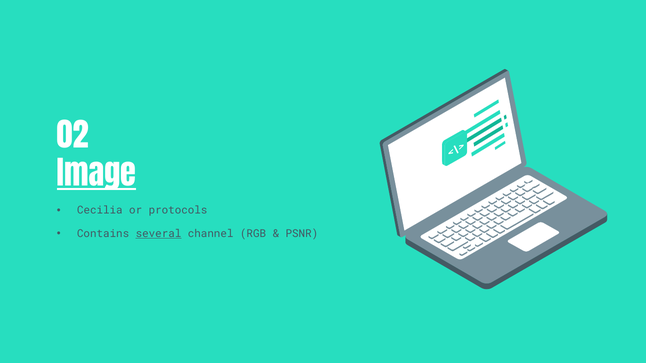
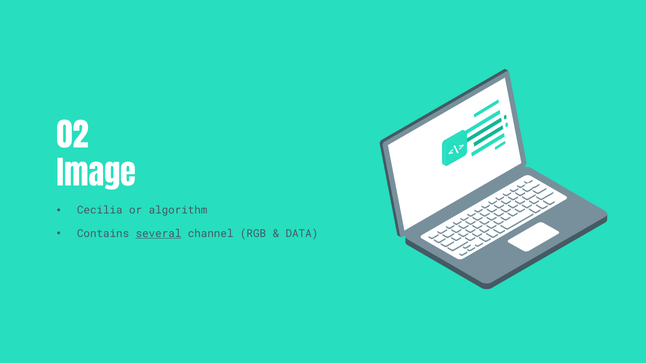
Image underline: present -> none
protocols: protocols -> algorithm
PSNR: PSNR -> DATA
